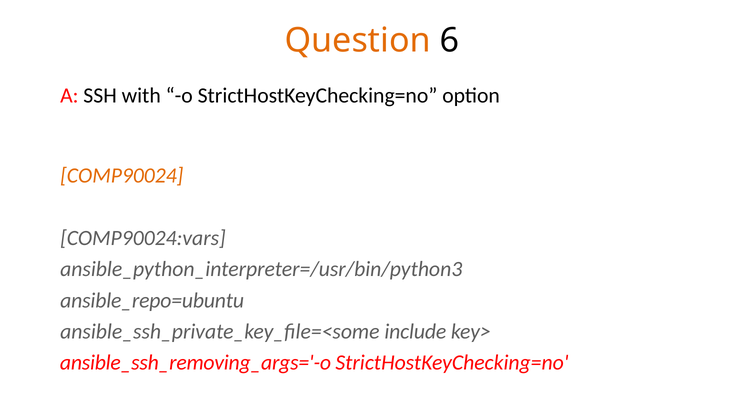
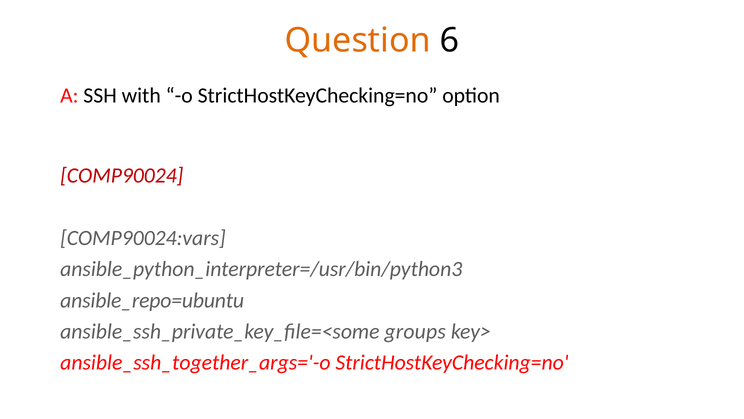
COMP90024 colour: orange -> red
include: include -> groups
ansible_ssh_removing_args='-o: ansible_ssh_removing_args='-o -> ansible_ssh_together_args='-o
